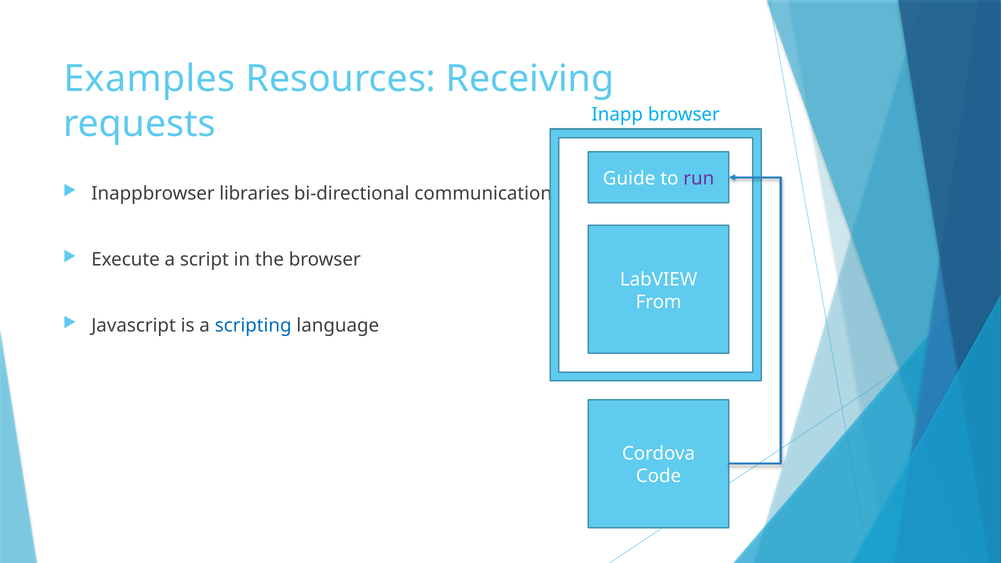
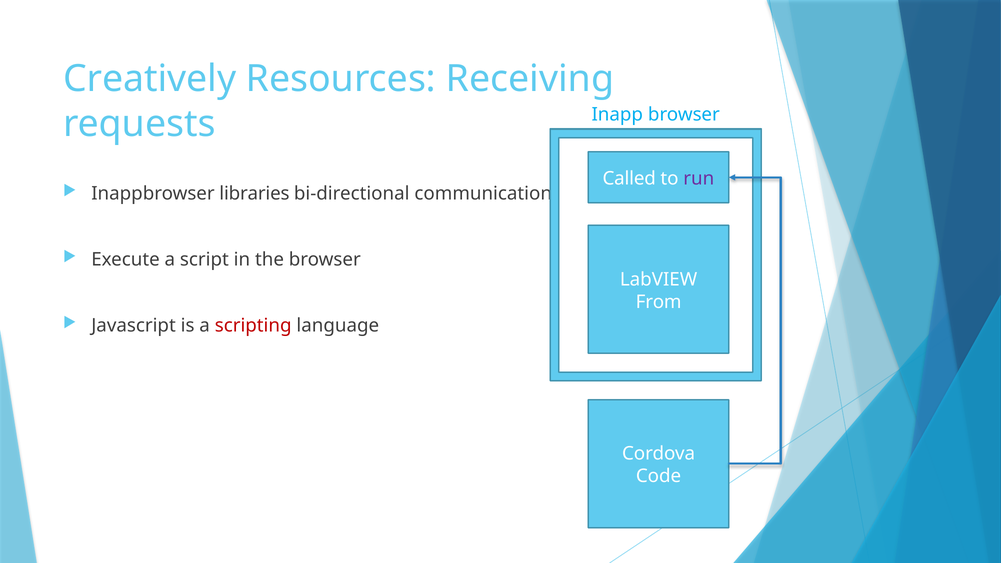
Examples: Examples -> Creatively
Guide: Guide -> Called
scripting colour: blue -> red
